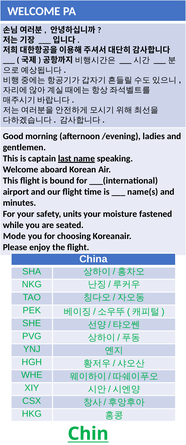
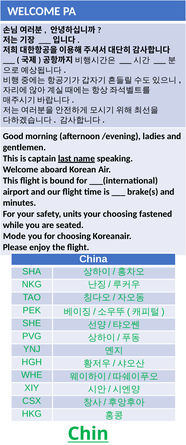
name(s: name(s -> brake(s
your moisture: moisture -> choosing
